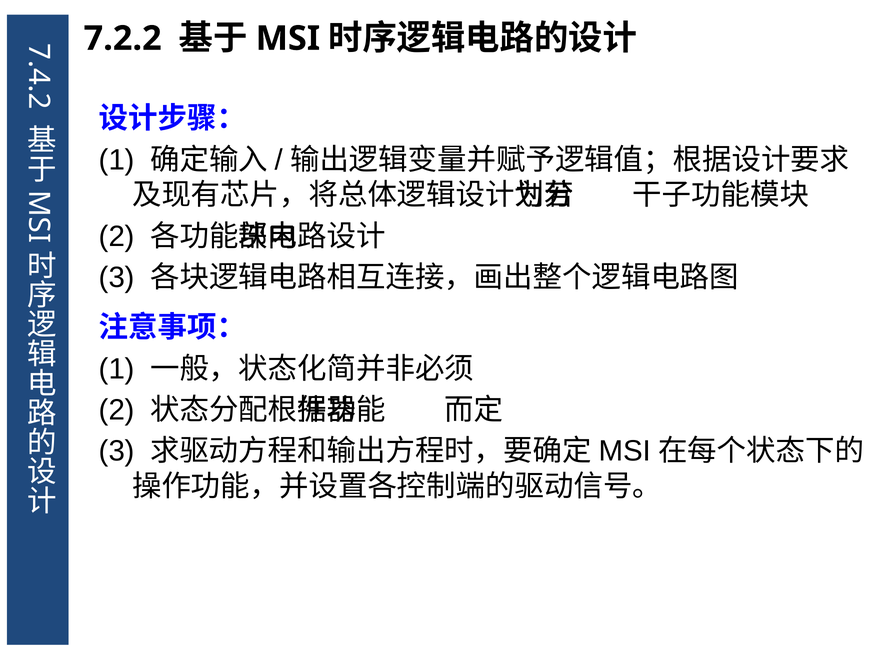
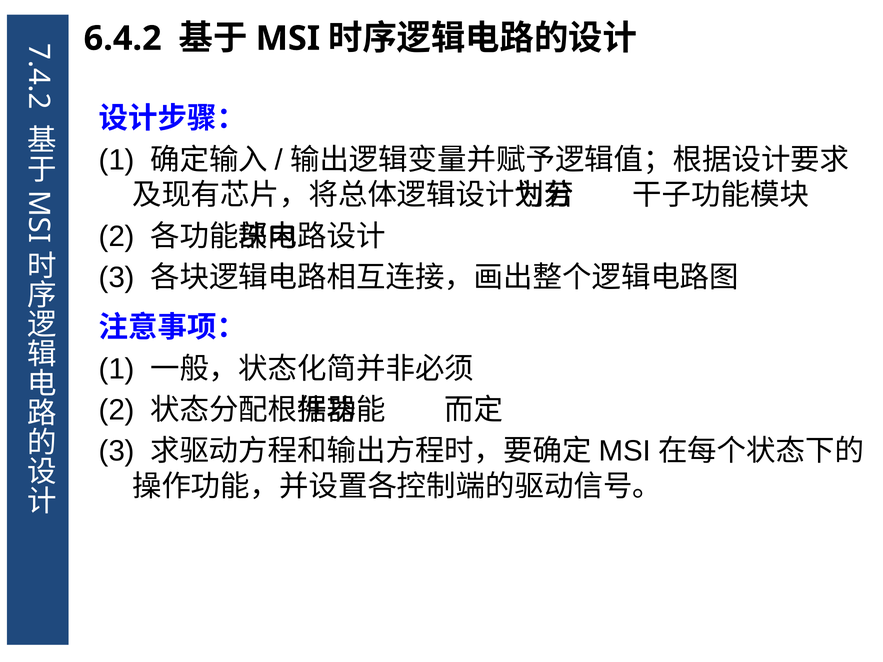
7.2.2: 7.2.2 -> 6.4.2
